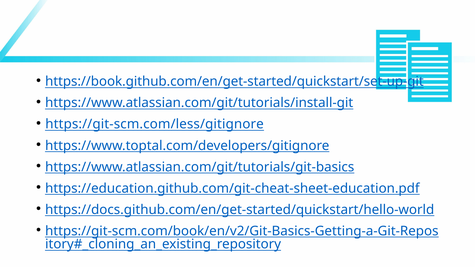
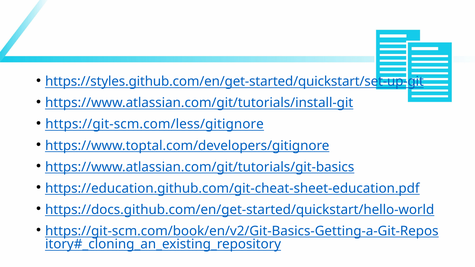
https://book.github.com/en/get-started/quickstart/set-up-git: https://book.github.com/en/get-started/quickstart/set-up-git -> https://styles.github.com/en/get-started/quickstart/set-up-git
